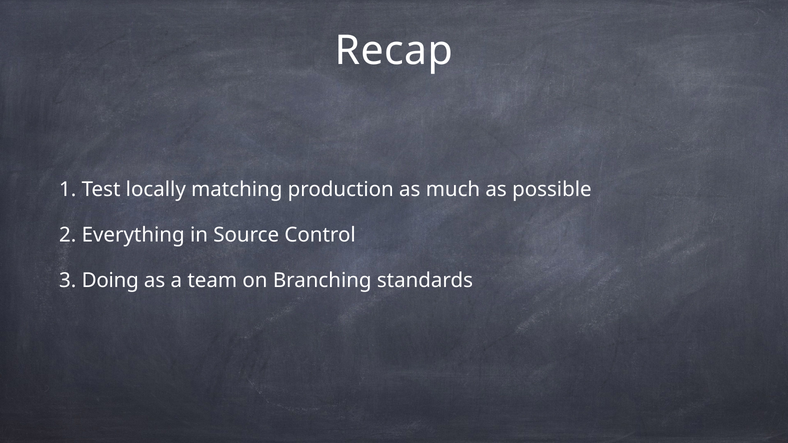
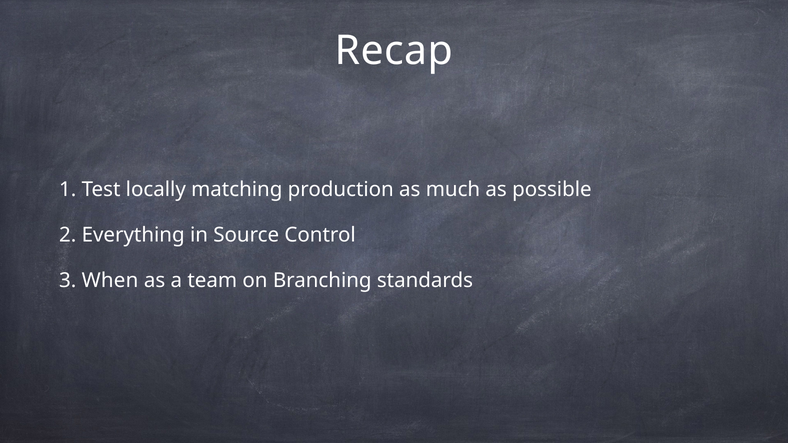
Doing: Doing -> When
